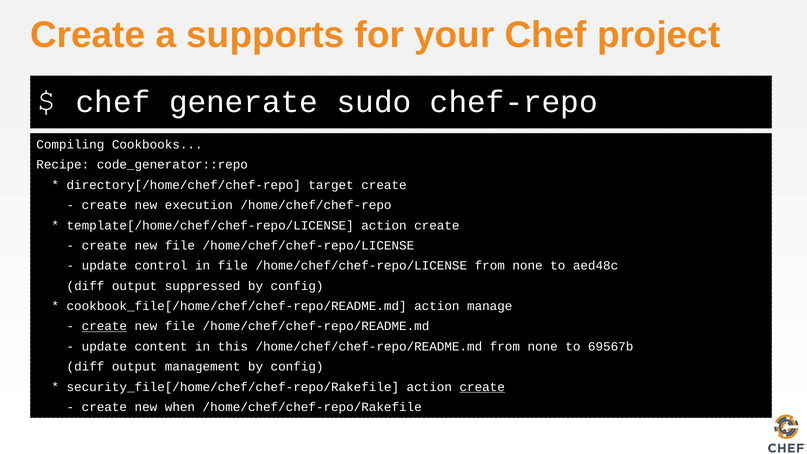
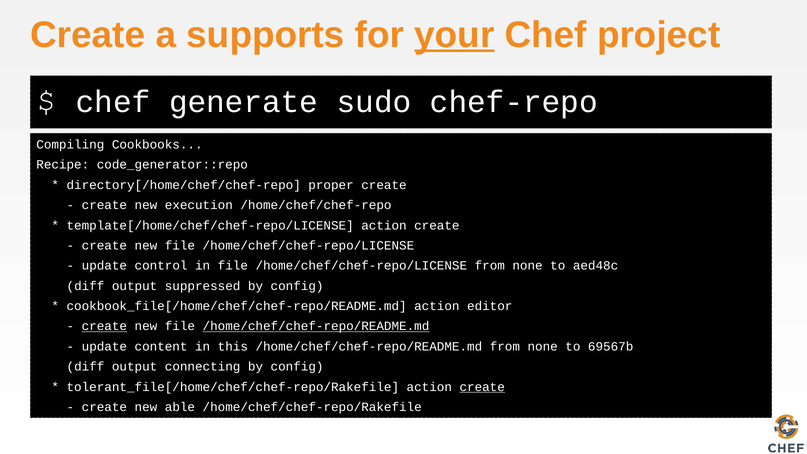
your underline: none -> present
target: target -> proper
manage: manage -> editor
/home/chef/chef-repo/README.md at (316, 326) underline: none -> present
management: management -> connecting
security_file[/home/chef/chef-repo/Rakefile: security_file[/home/chef/chef-repo/Rakefile -> tolerant_file[/home/chef/chef-repo/Rakefile
when: when -> able
